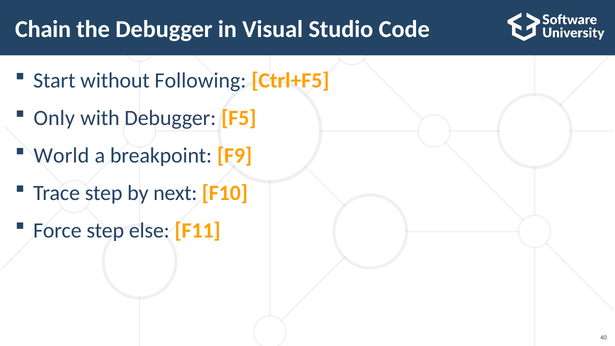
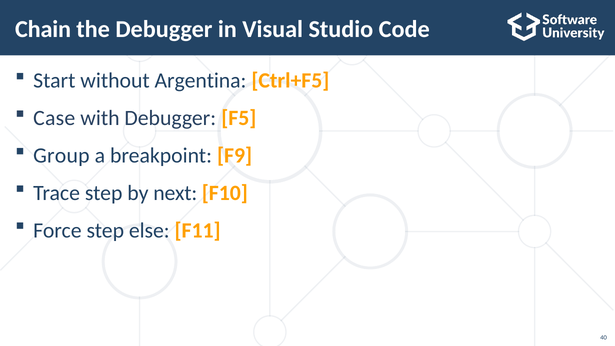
Following: Following -> Argentina
Only: Only -> Case
World: World -> Group
